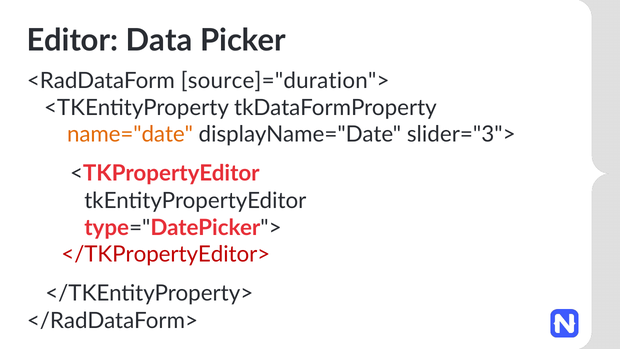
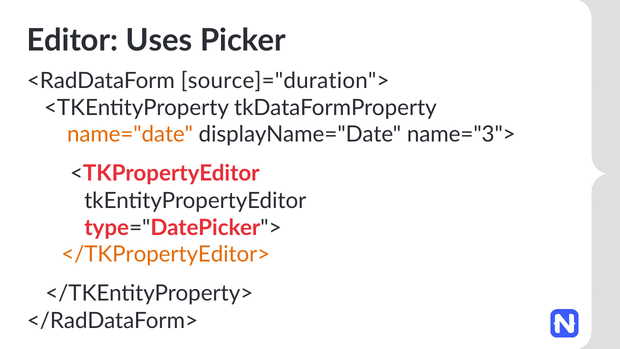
Data: Data -> Uses
slider="3">: slider="3"> -> name="3">
</TKPropertyEditor> colour: red -> orange
